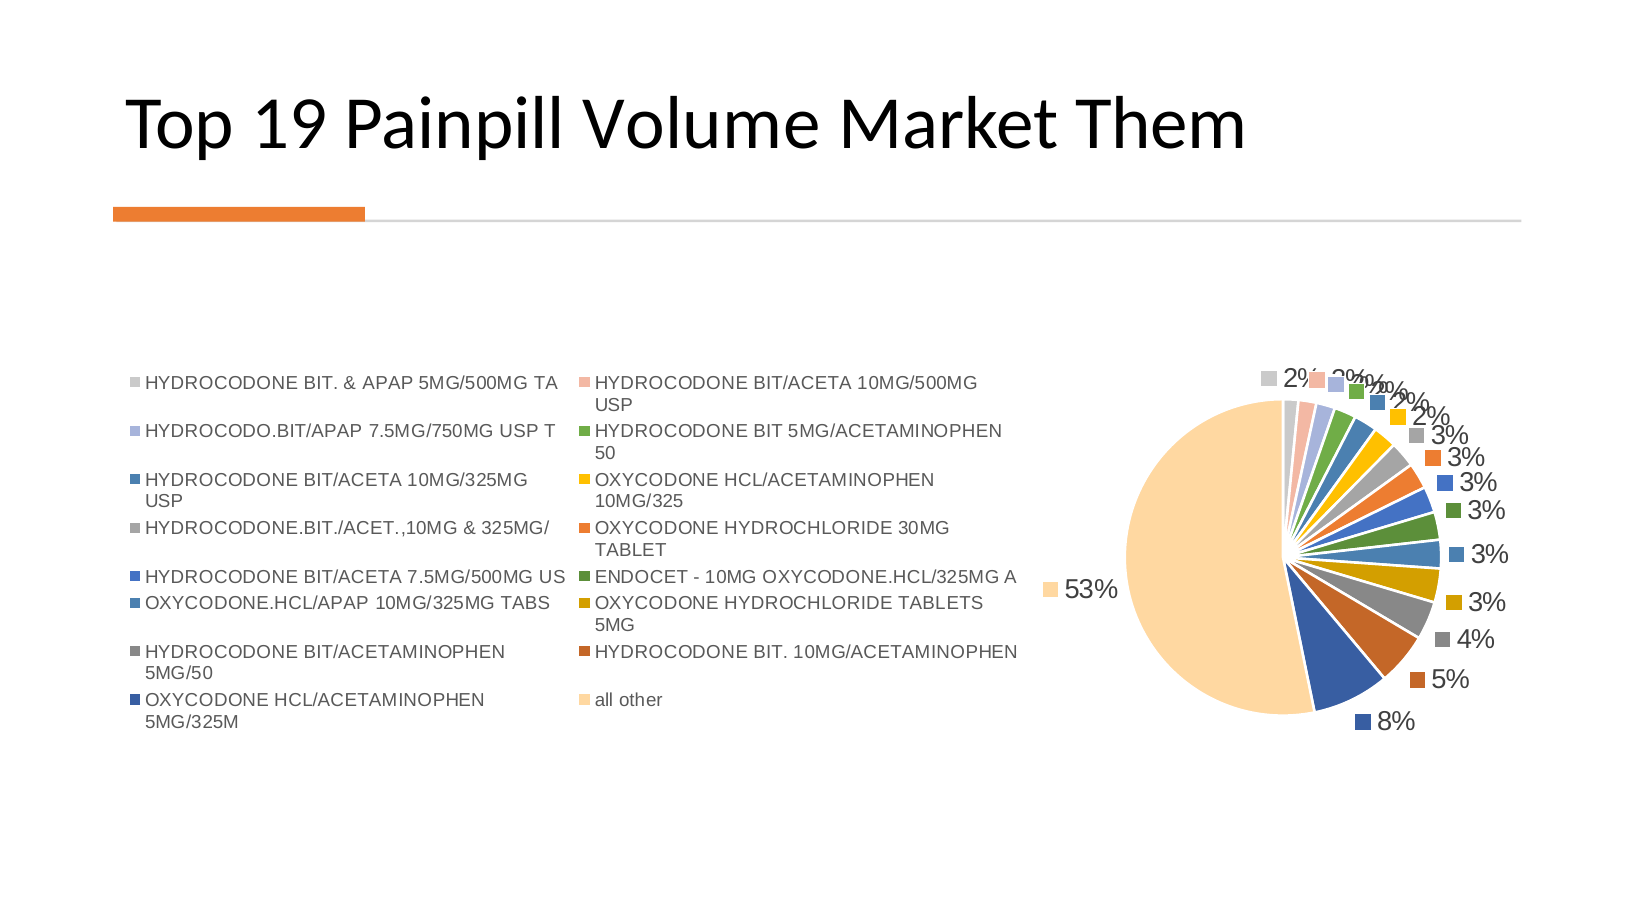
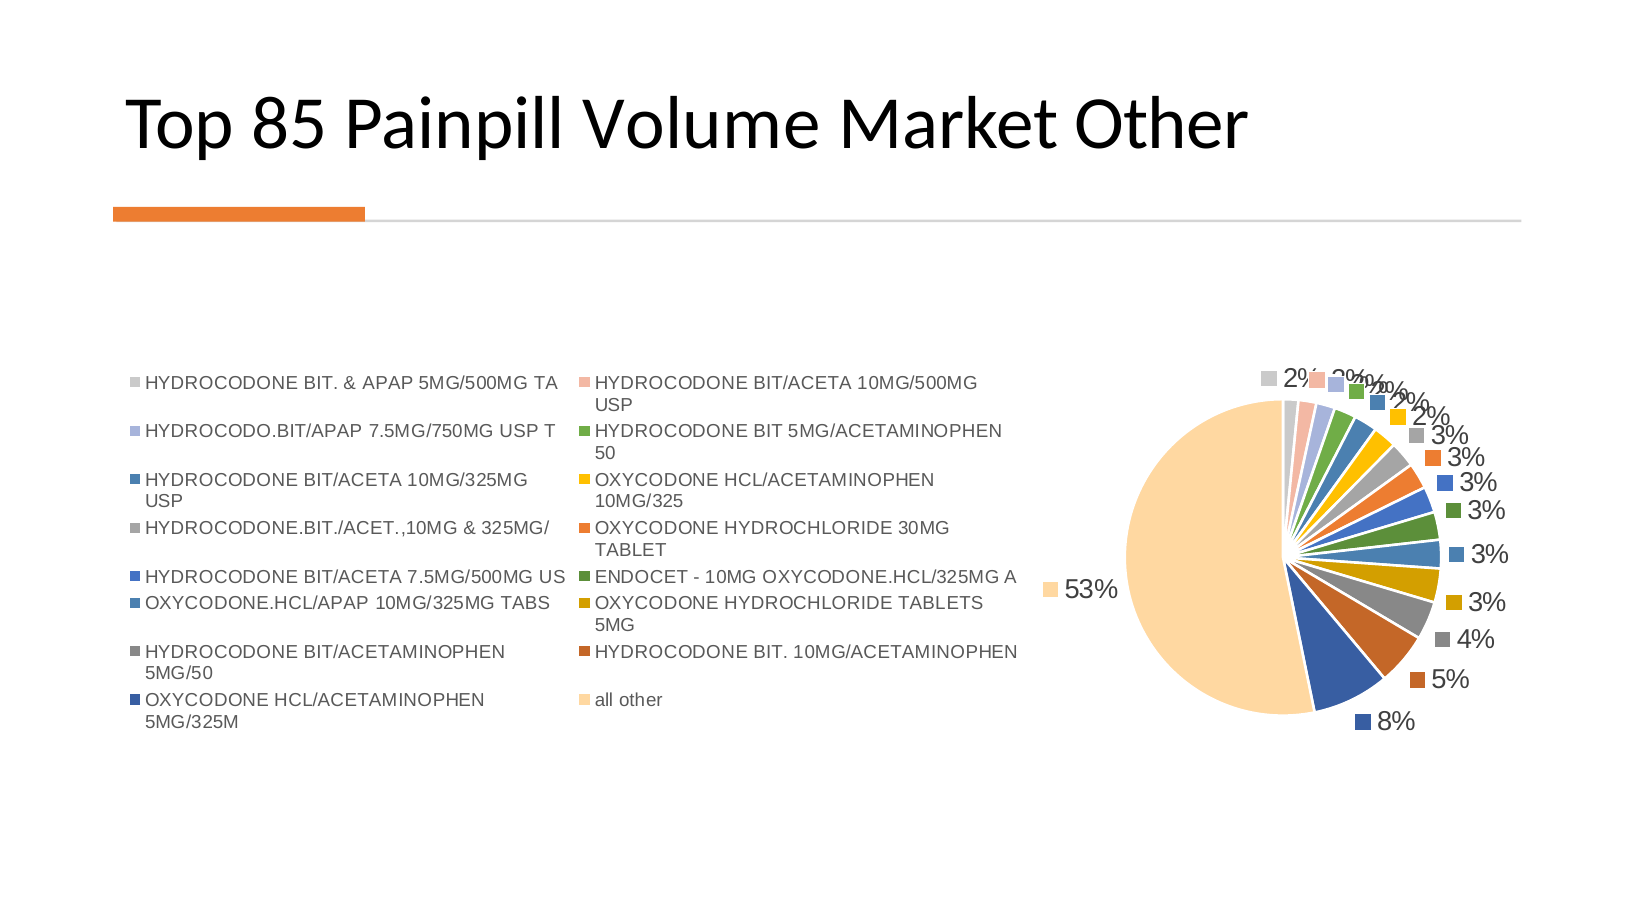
19: 19 -> 85
Market Them: Them -> Other
